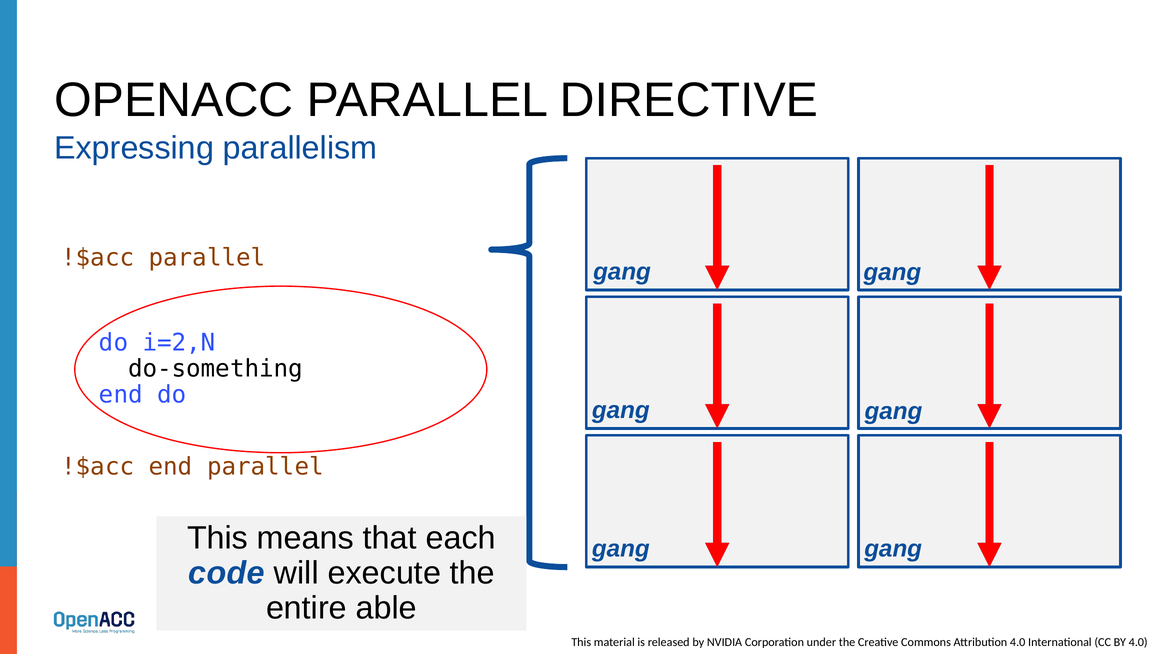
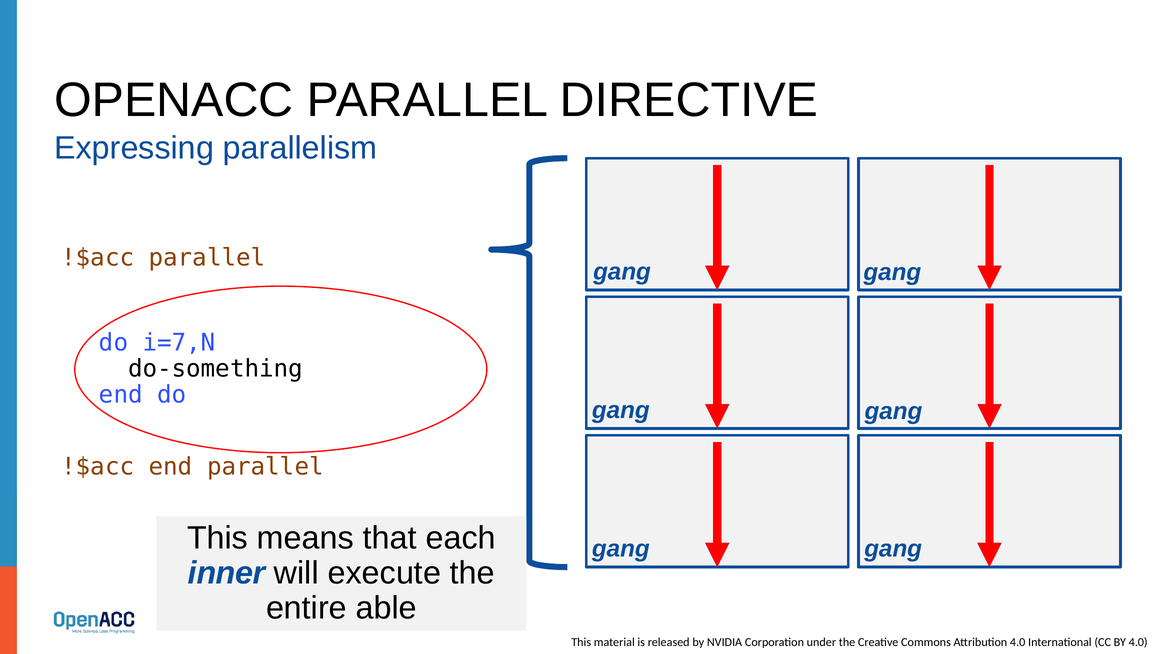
i=2,N: i=2,N -> i=7,N
code: code -> inner
